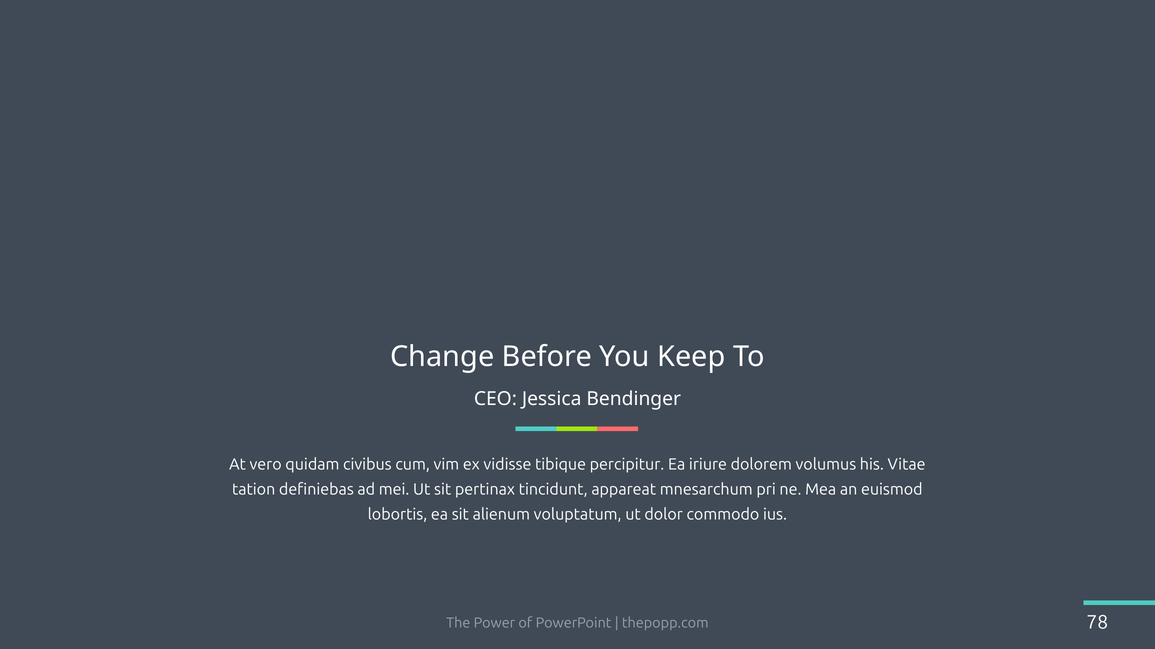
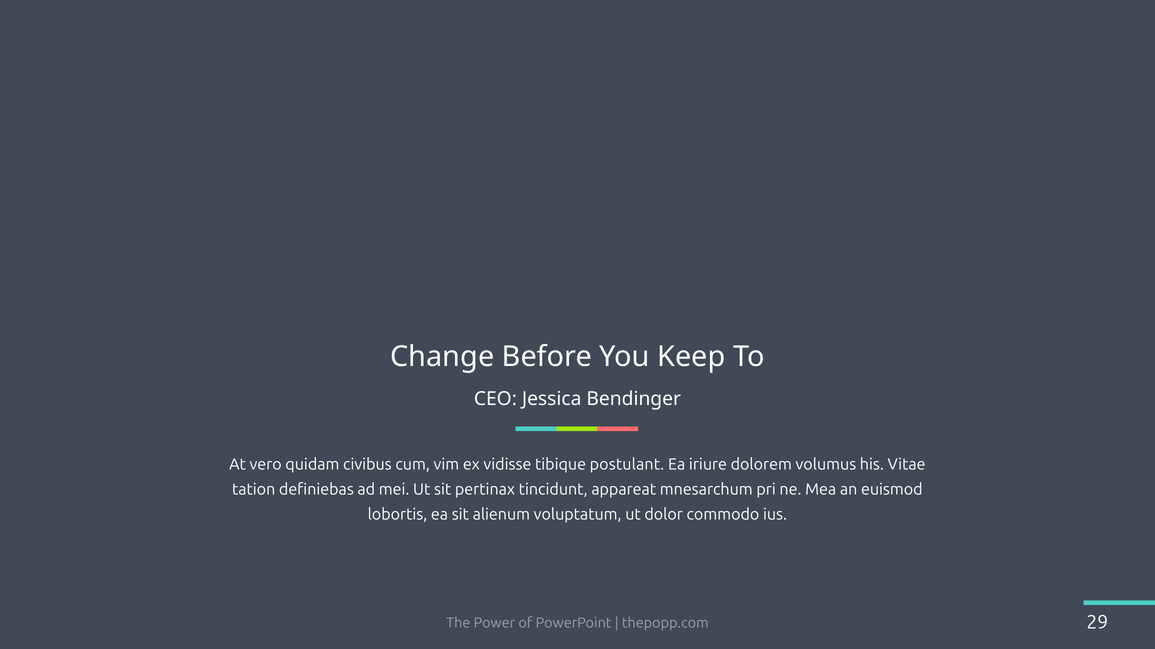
percipitur: percipitur -> postulant
78: 78 -> 29
